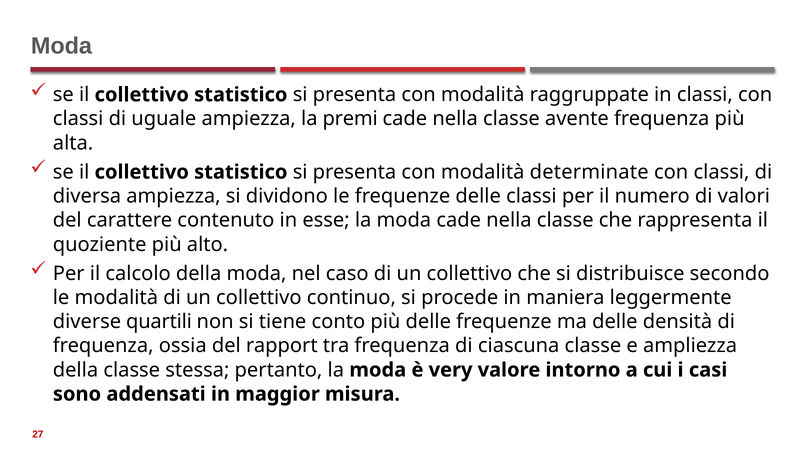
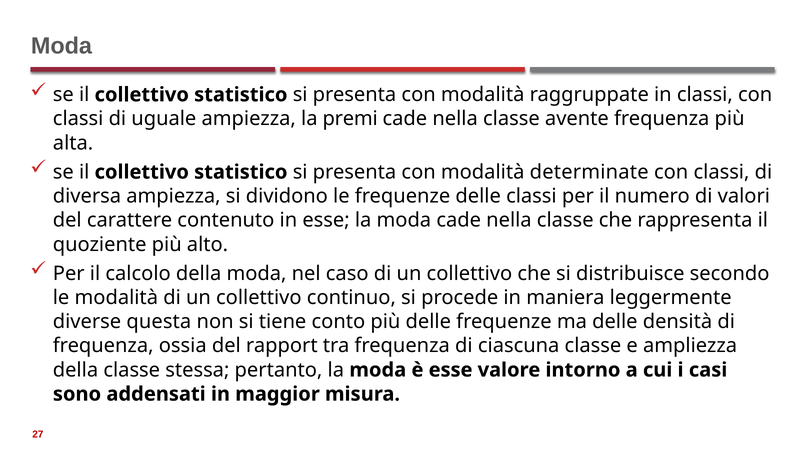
quartili: quartili -> questa
è very: very -> esse
